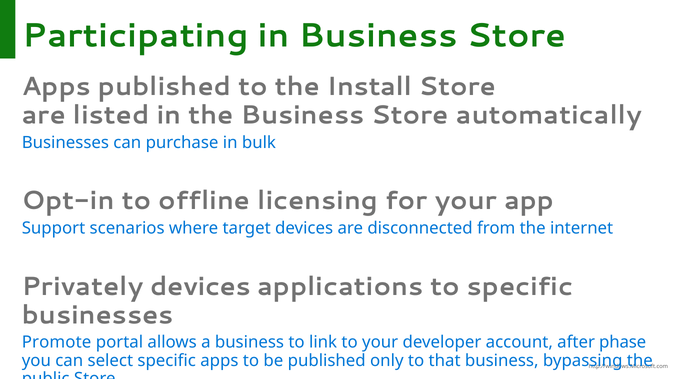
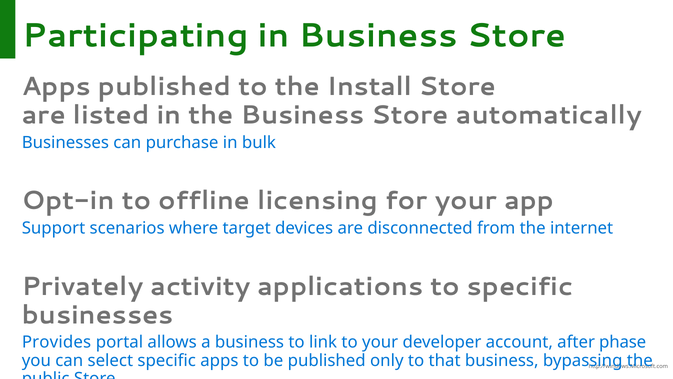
Privately devices: devices -> activity
Promote: Promote -> Provides
